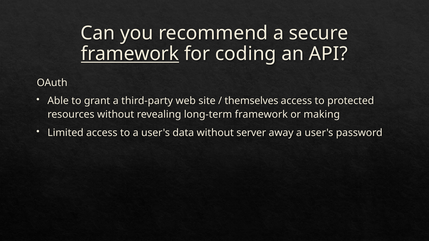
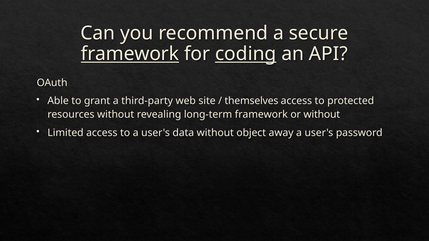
coding underline: none -> present
or making: making -> without
server: server -> object
